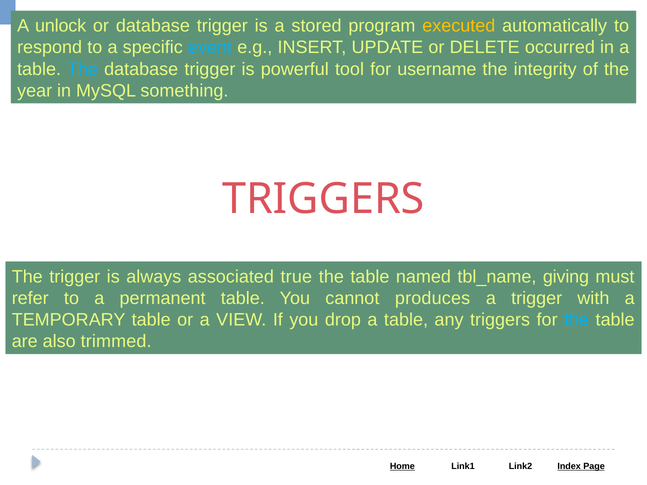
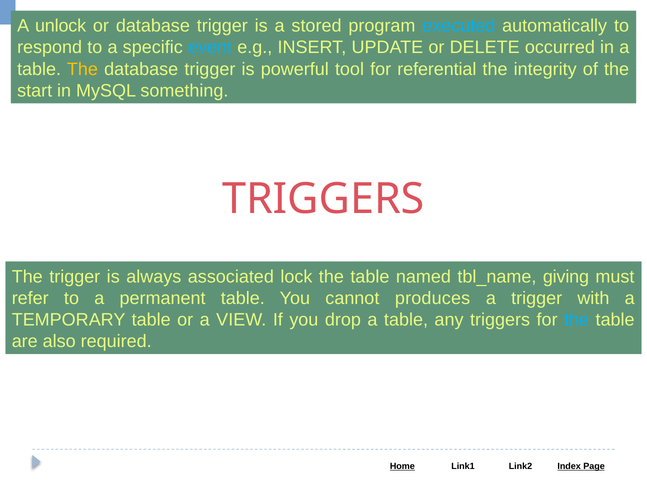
executed colour: yellow -> light blue
The at (82, 69) colour: light blue -> yellow
username: username -> referential
year: year -> start
true: true -> lock
trimmed: trimmed -> required
